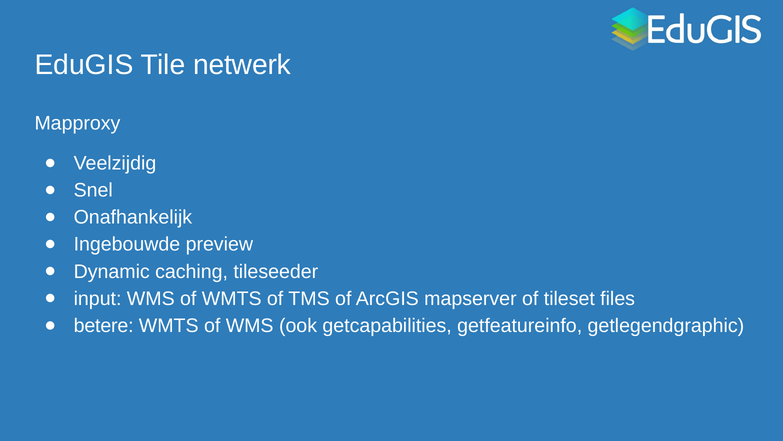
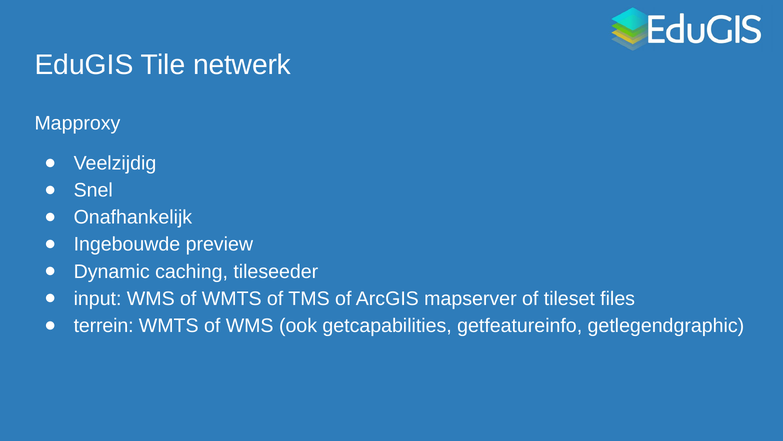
betere: betere -> terrein
